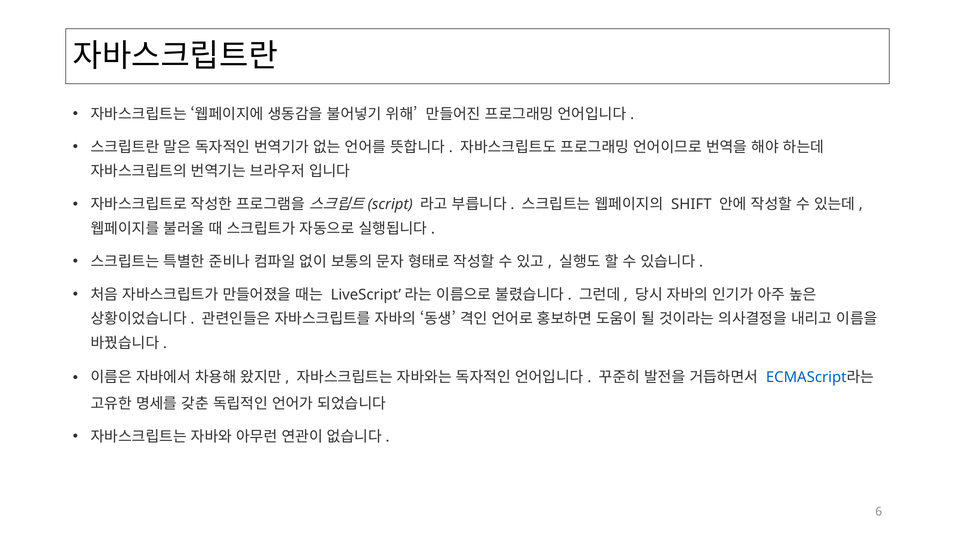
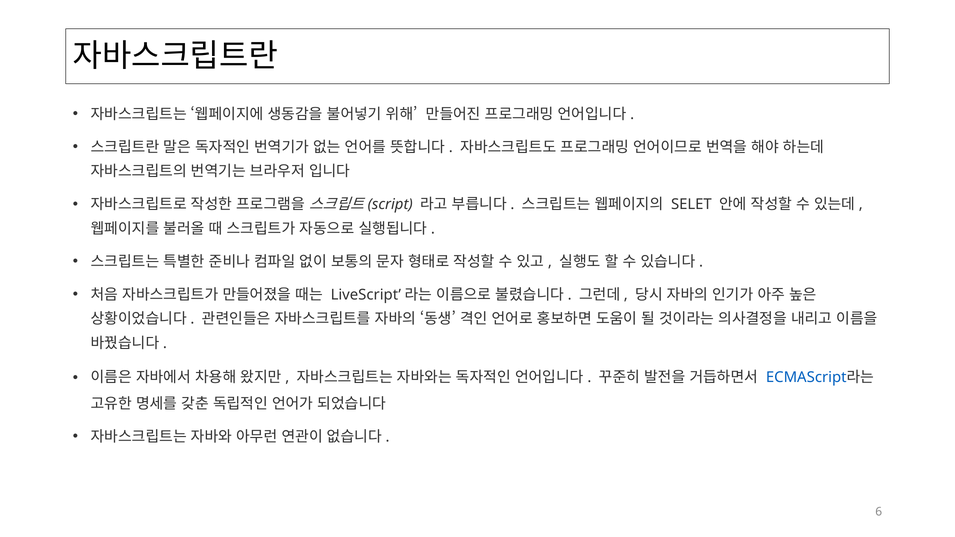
SHIFT: SHIFT -> SELET
